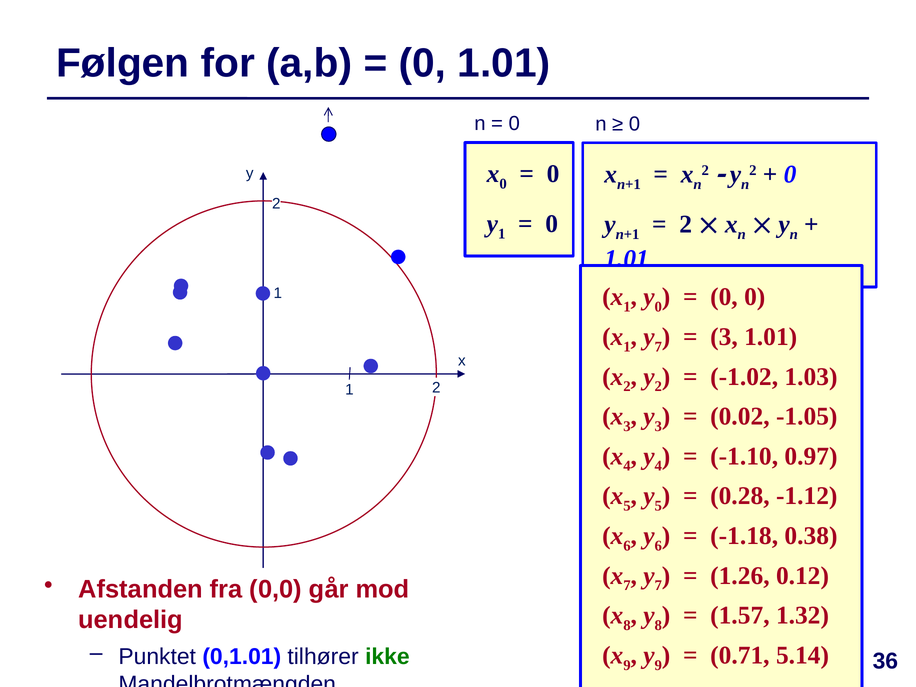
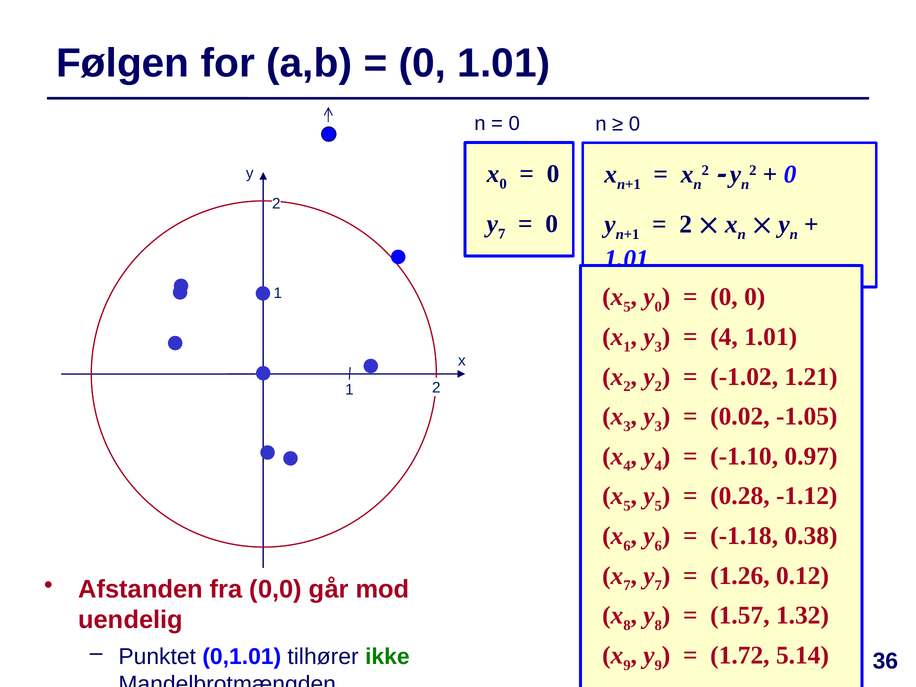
1 at (502, 234): 1 -> 7
1 at (627, 307): 1 -> 5
7 at (658, 347): 7 -> 3
3 at (724, 337): 3 -> 4
1.03: 1.03 -> 1.21
0.71: 0.71 -> 1.72
